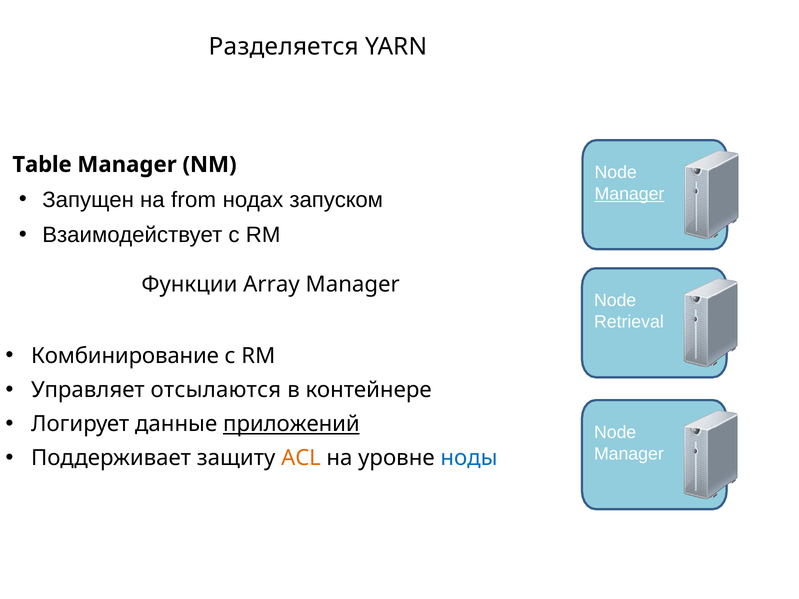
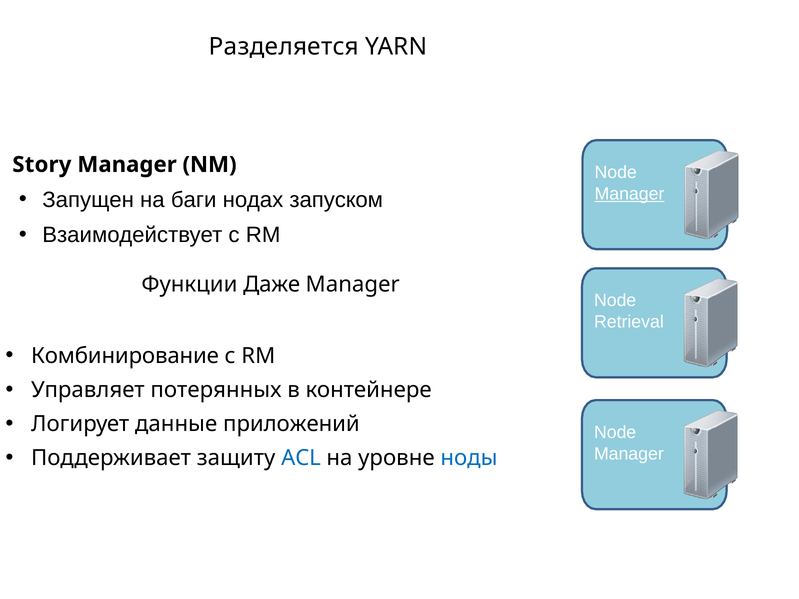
Table: Table -> Story
from: from -> баги
Array: Array -> Даже
отсылаются: отсылаются -> потерянных
приложений underline: present -> none
ACL colour: orange -> blue
